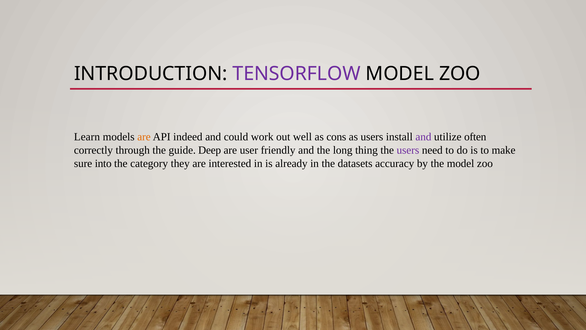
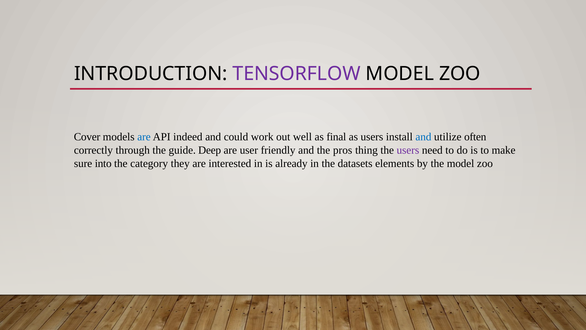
Learn: Learn -> Cover
are at (144, 137) colour: orange -> blue
cons: cons -> final
and at (423, 137) colour: purple -> blue
long: long -> pros
accuracy: accuracy -> elements
